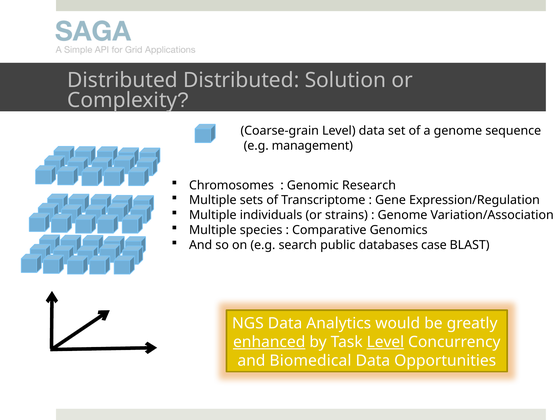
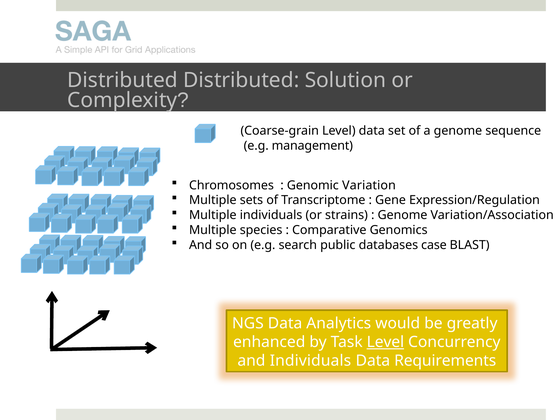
Research: Research -> Variation
enhanced underline: present -> none
and Biomedical: Biomedical -> Individuals
Opportunities: Opportunities -> Requirements
